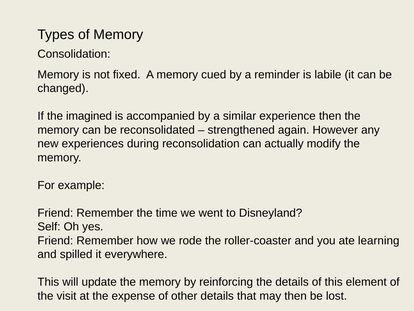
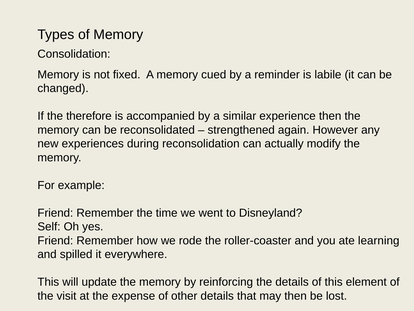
imagined: imagined -> therefore
